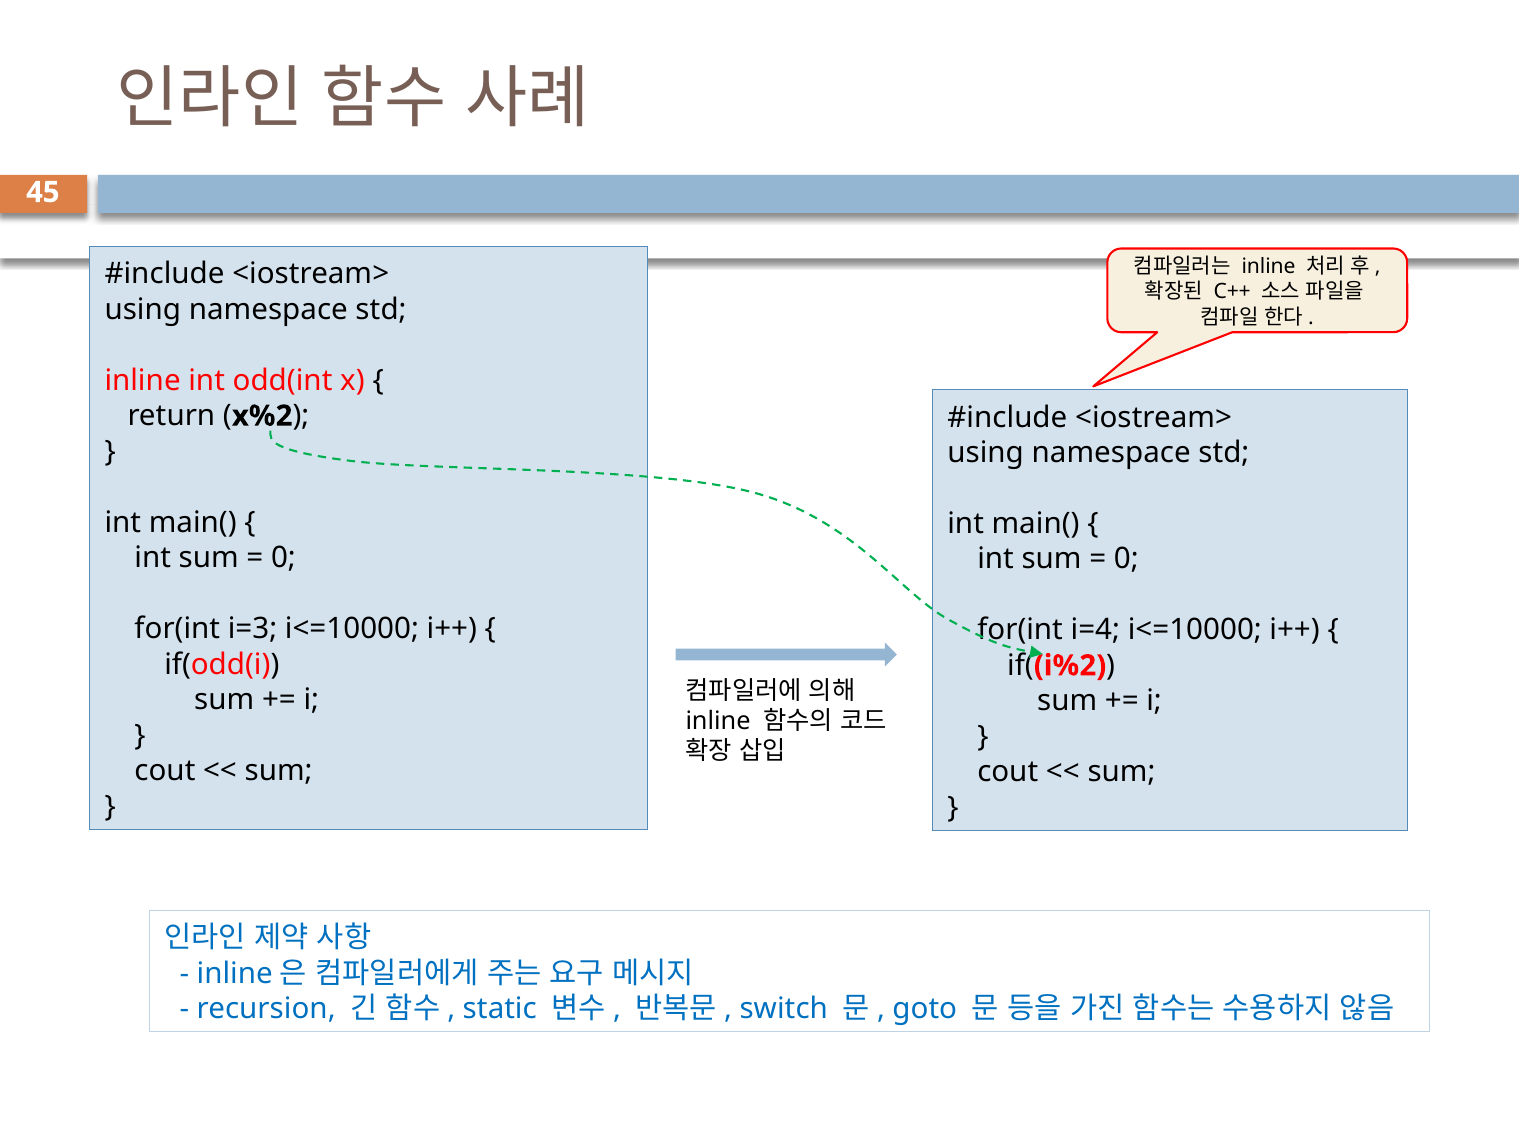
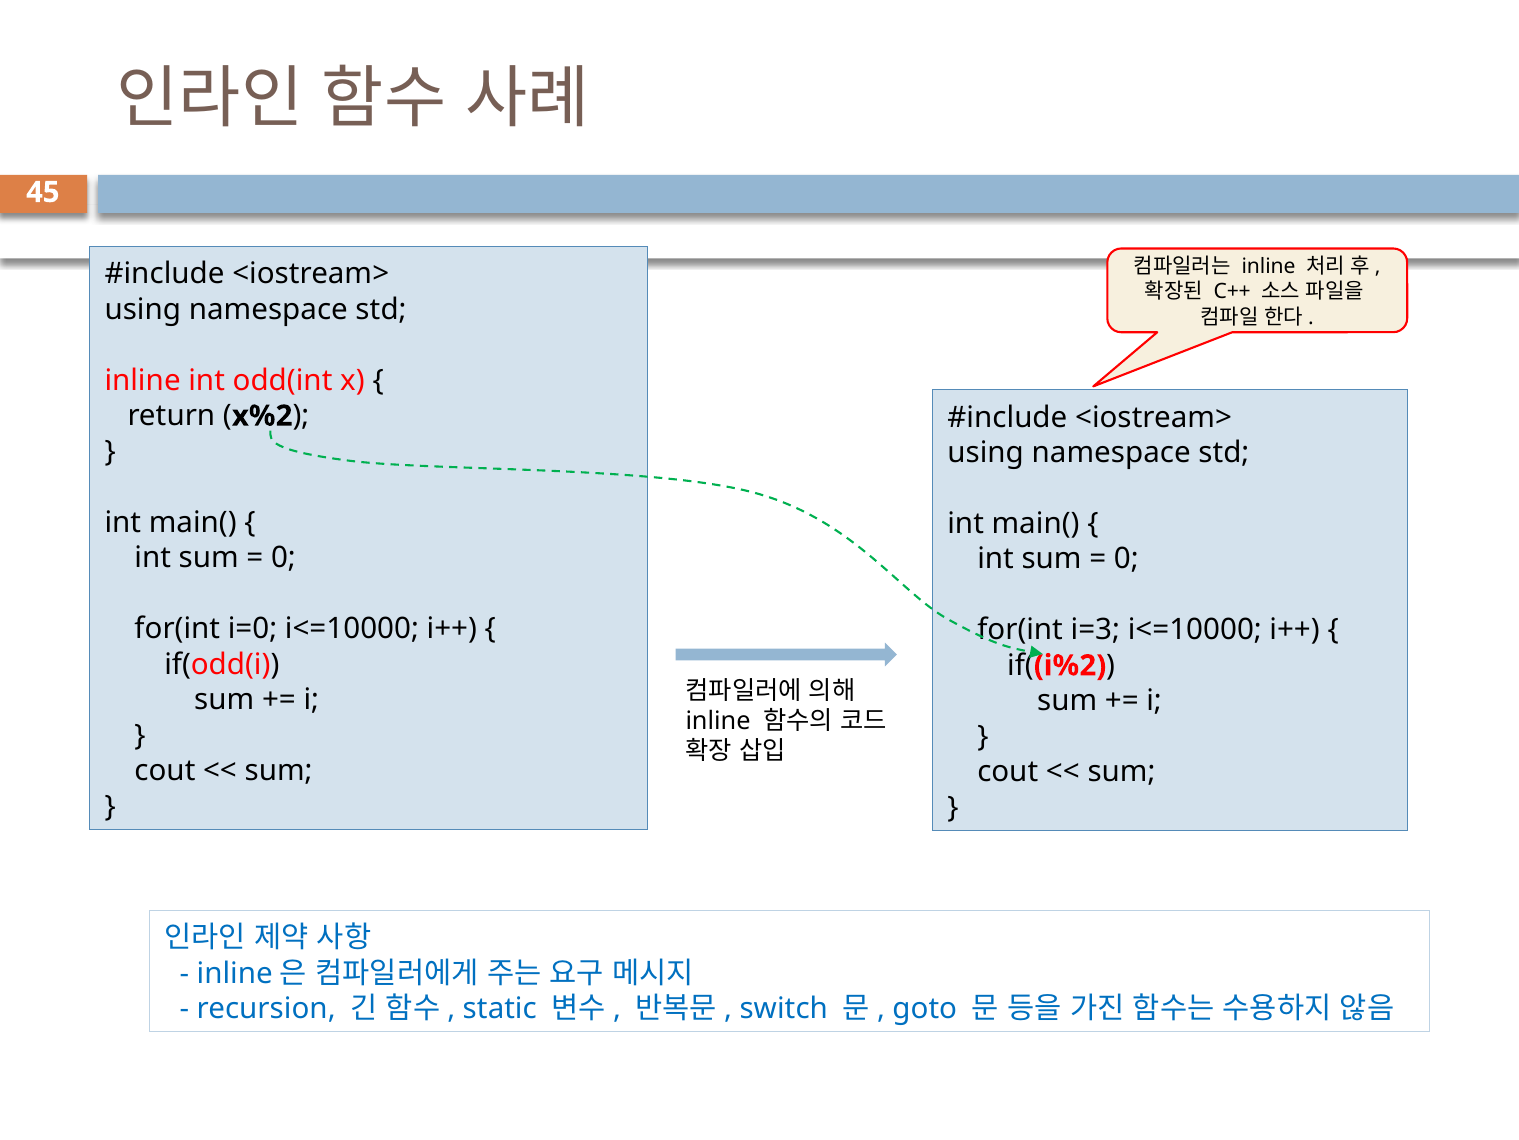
i=3: i=3 -> i=0
i=4: i=4 -> i=3
